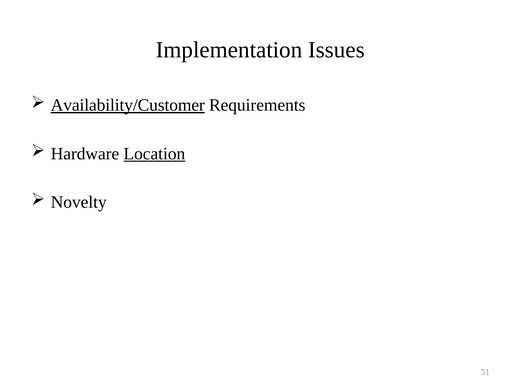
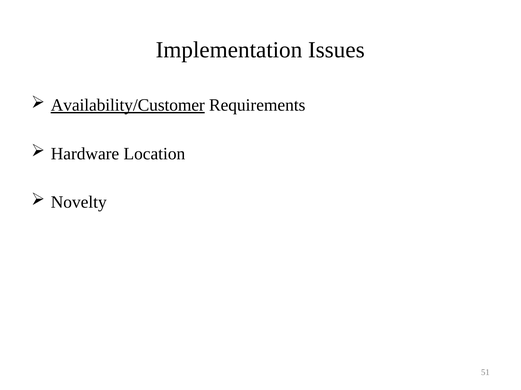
Location underline: present -> none
